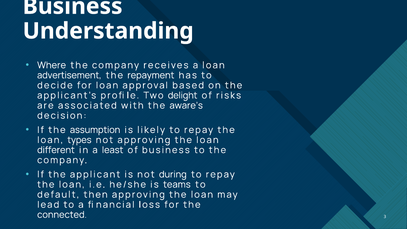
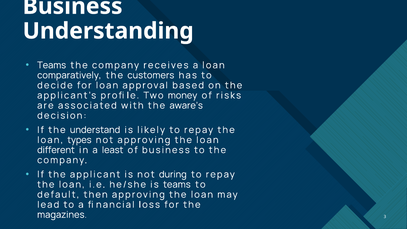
Where at (52, 65): Where -> Teams
advertisement: advertisement -> comparatively
repayment: repayment -> customers
delight: delight -> money
assumption: assumption -> understand
connected: connected -> magazines
